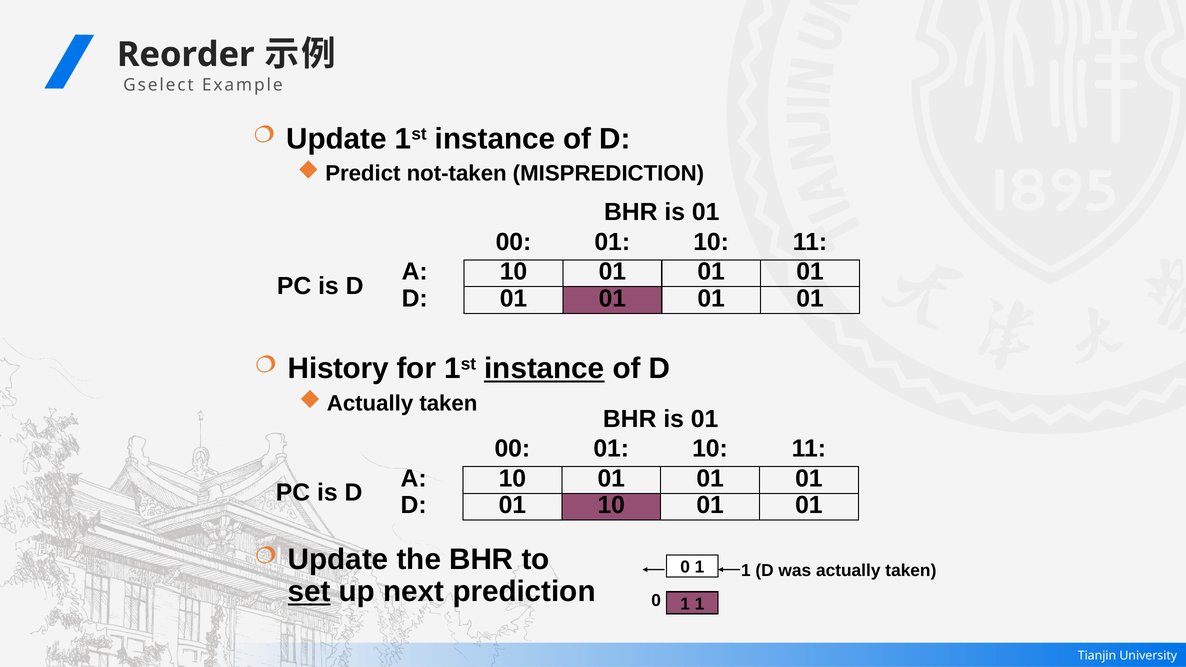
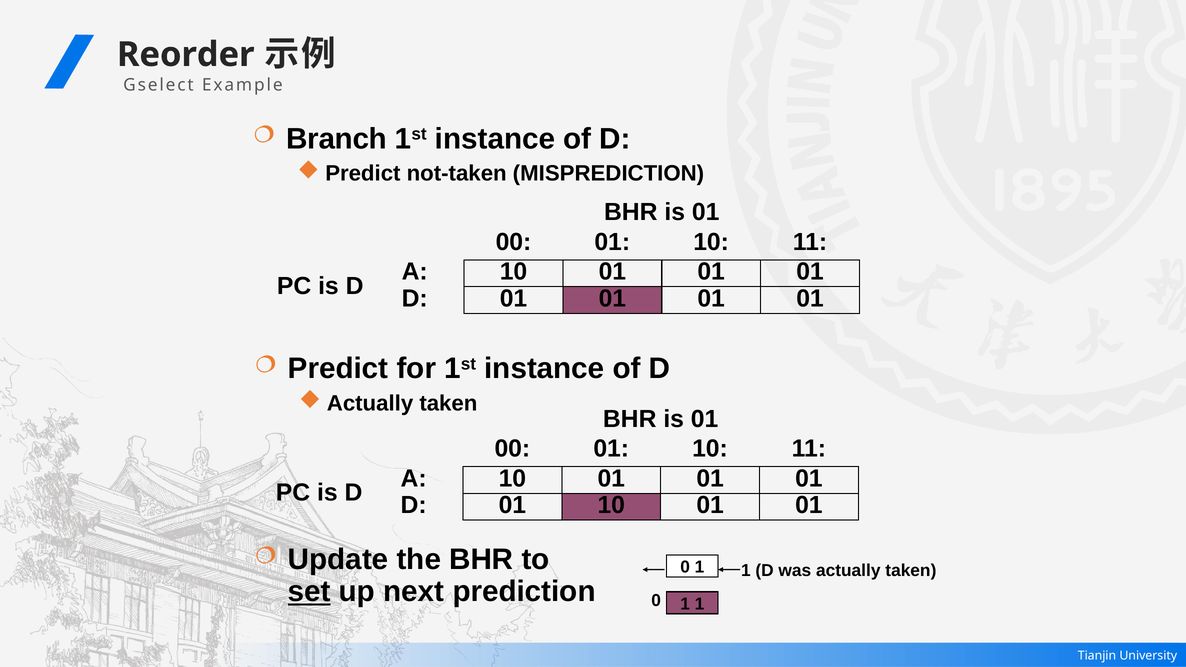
Update at (337, 139): Update -> Branch
History at (338, 369): History -> Predict
instance at (544, 369) underline: present -> none
